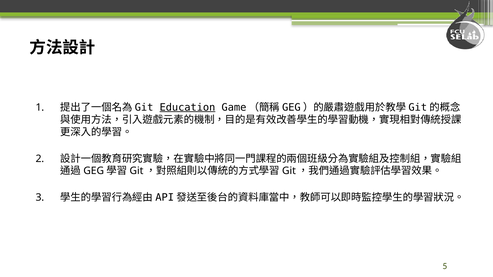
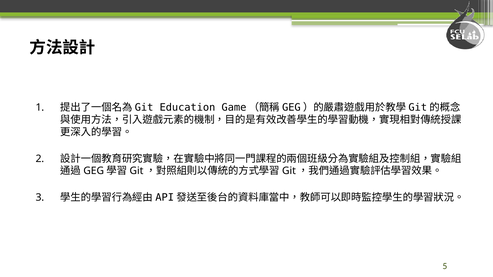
Education underline: present -> none
